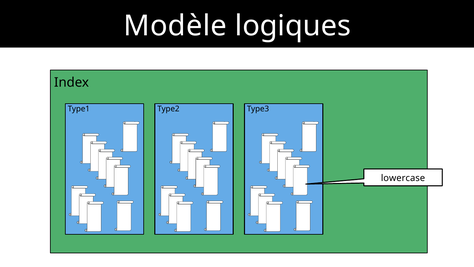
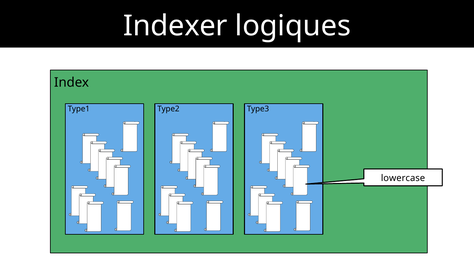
Modèle: Modèle -> Indexer
